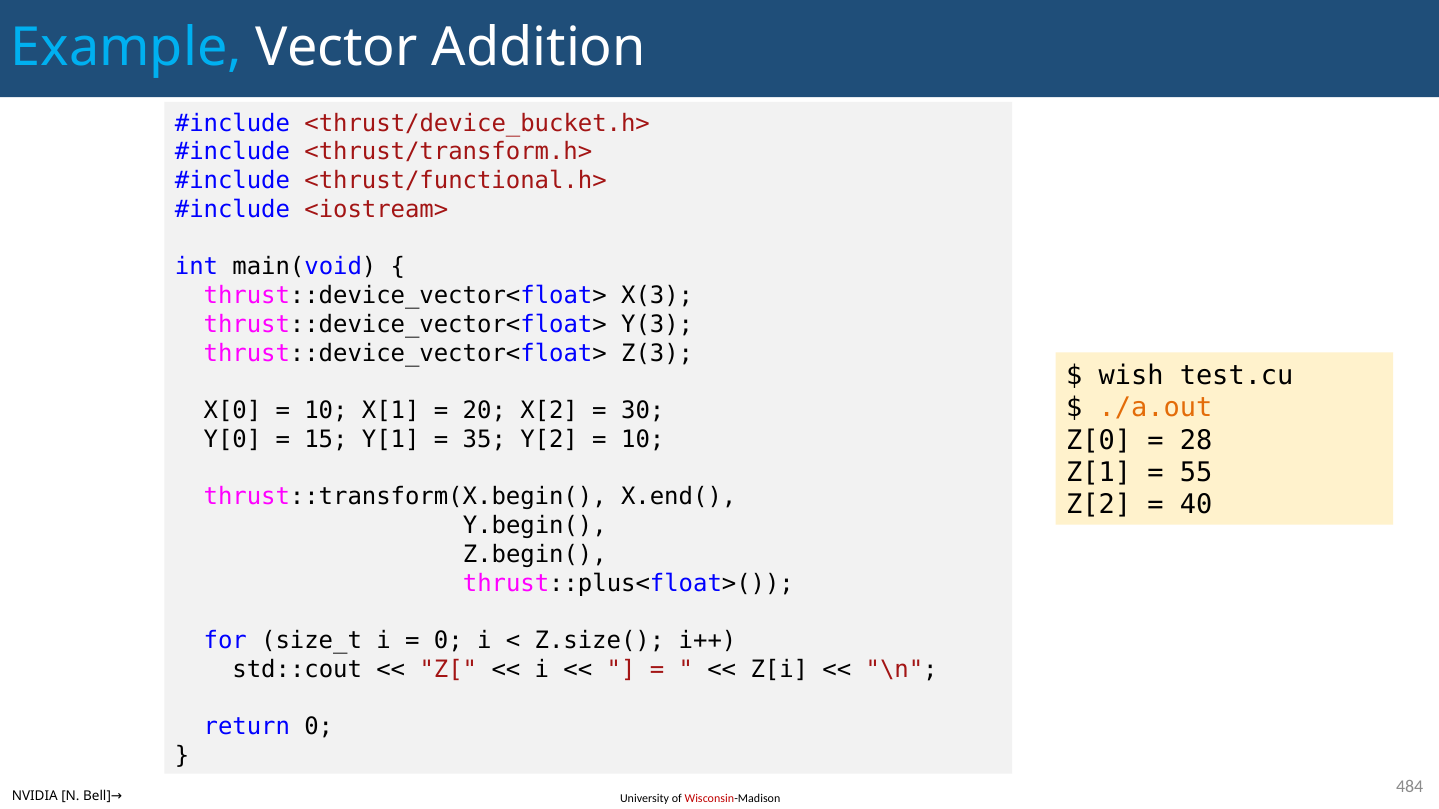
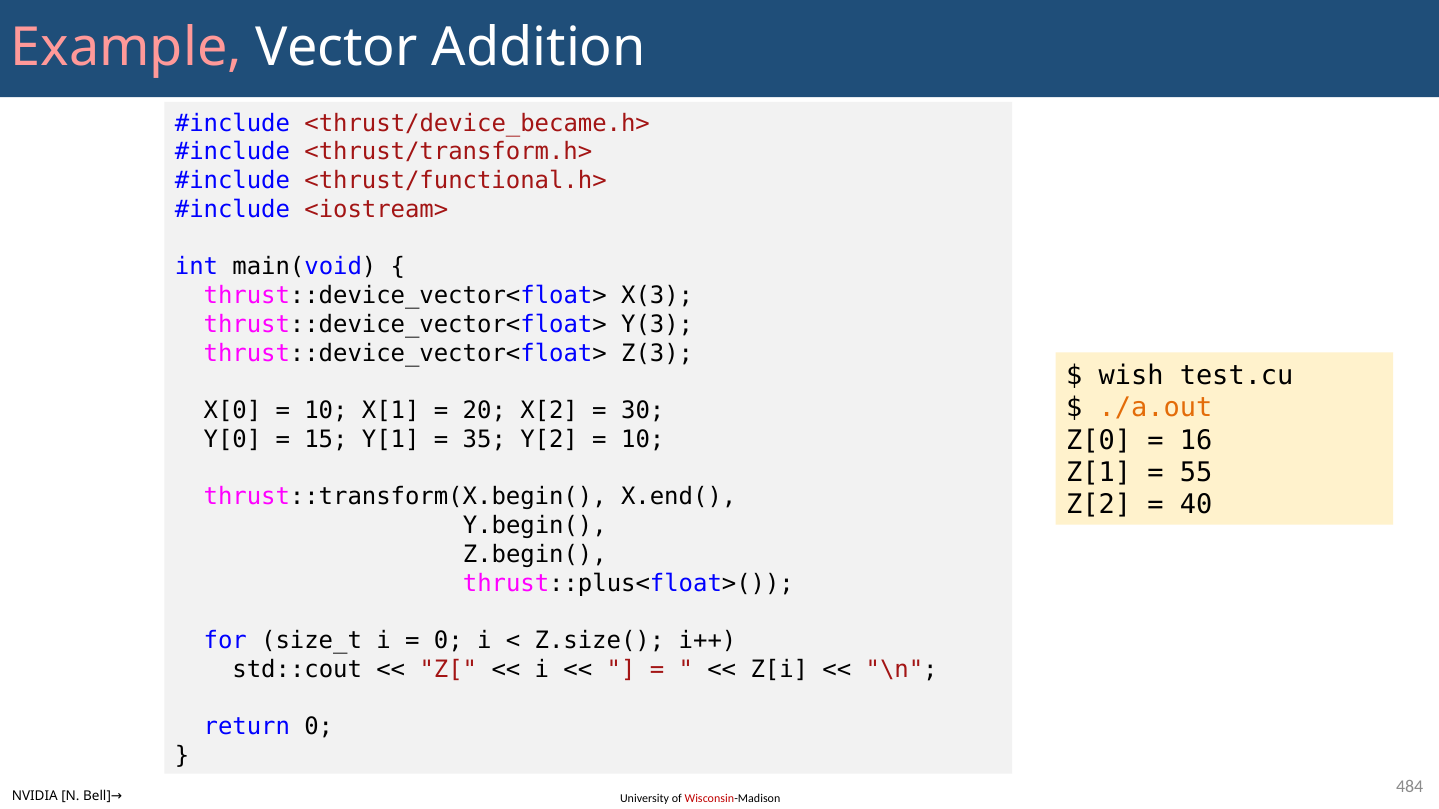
Example colour: light blue -> pink
<thrust/device_bucket.h>: <thrust/device_bucket.h> -> <thrust/device_became.h>
28: 28 -> 16
